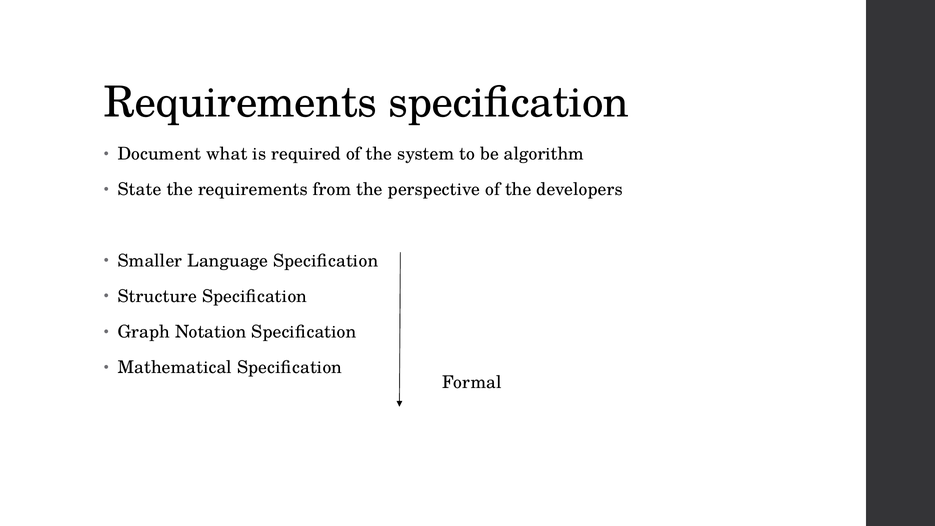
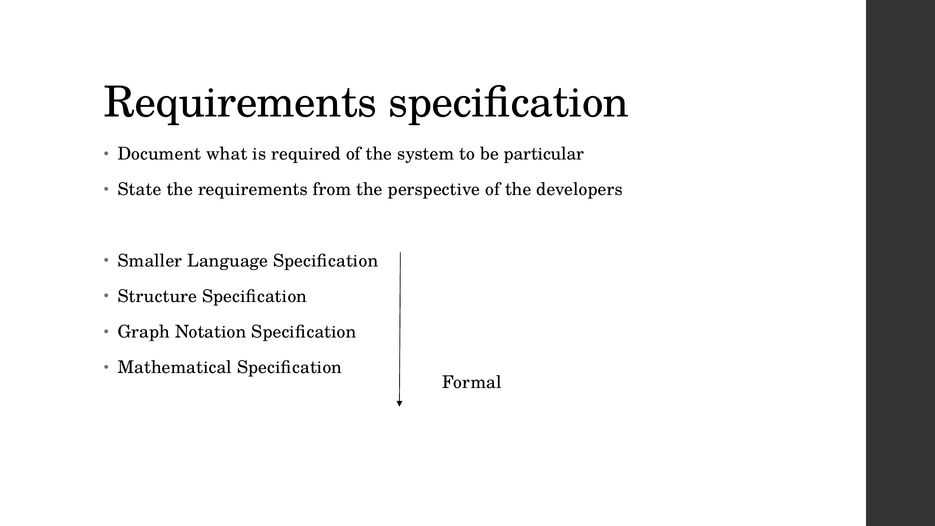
algorithm: algorithm -> particular
